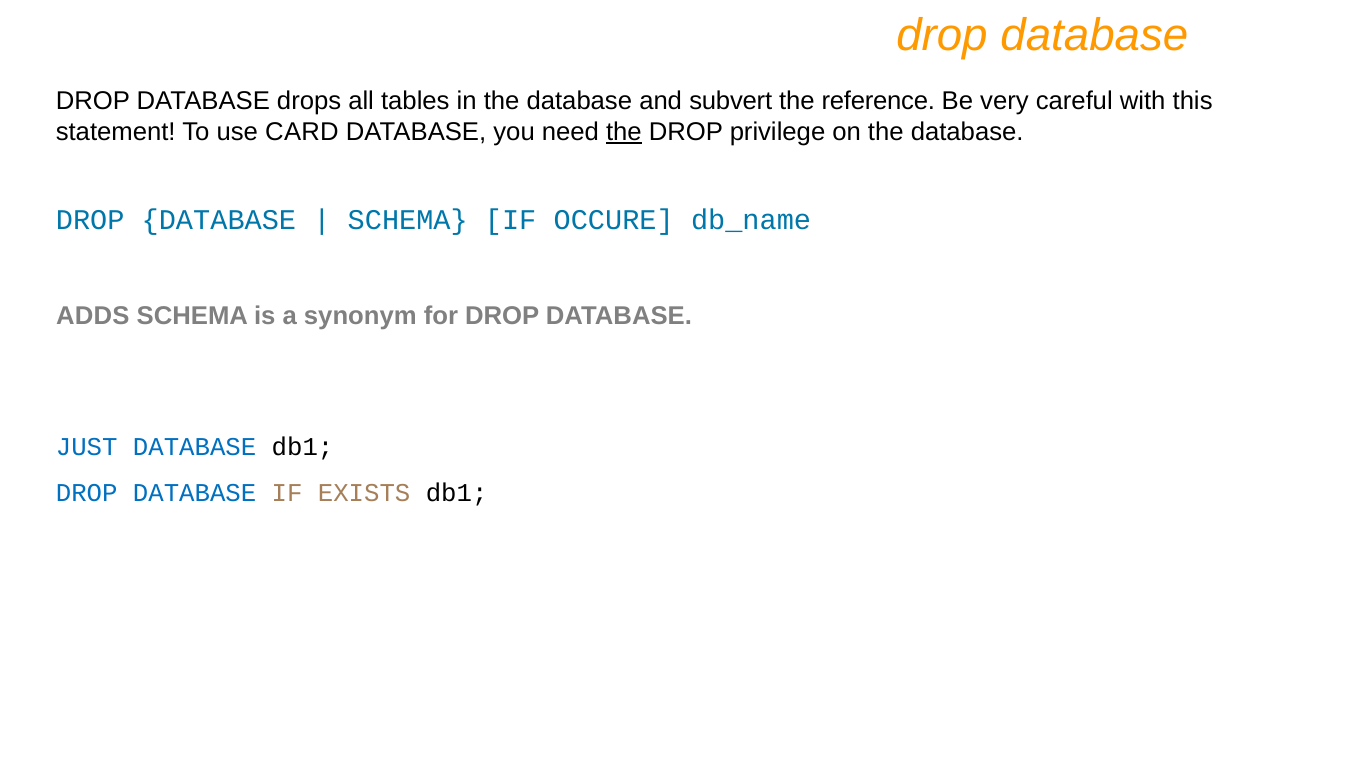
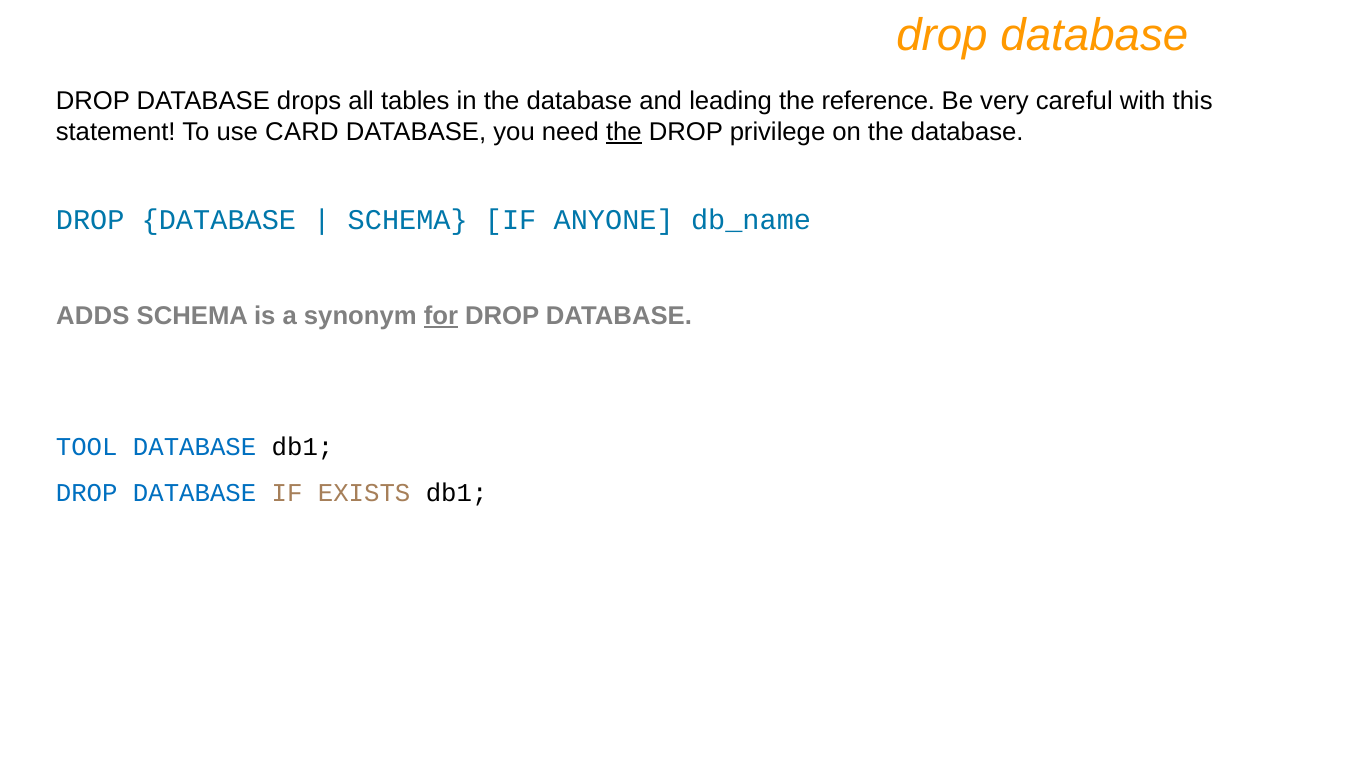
subvert: subvert -> leading
OCCURE: OCCURE -> ANYONE
for underline: none -> present
JUST: JUST -> TOOL
